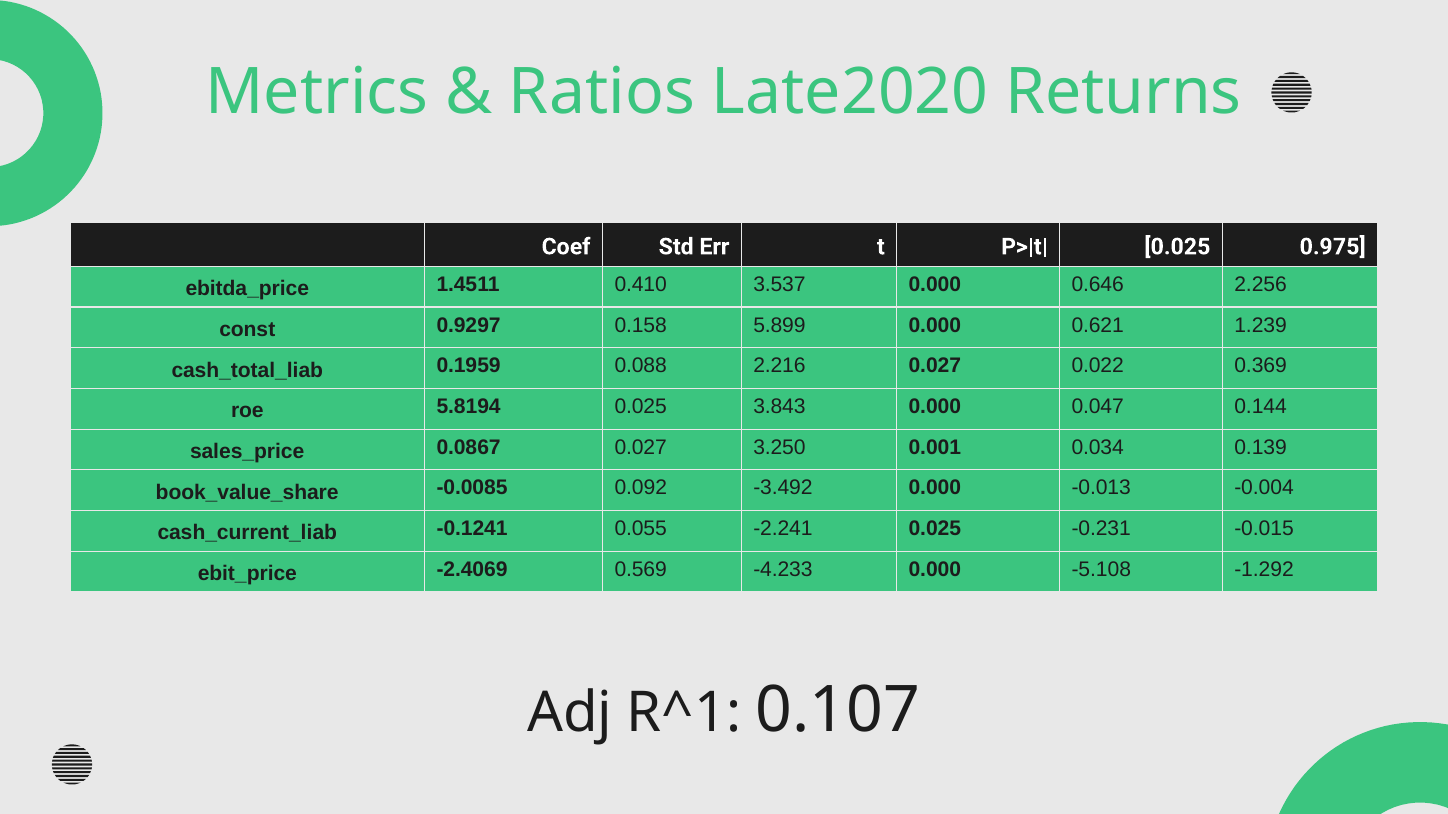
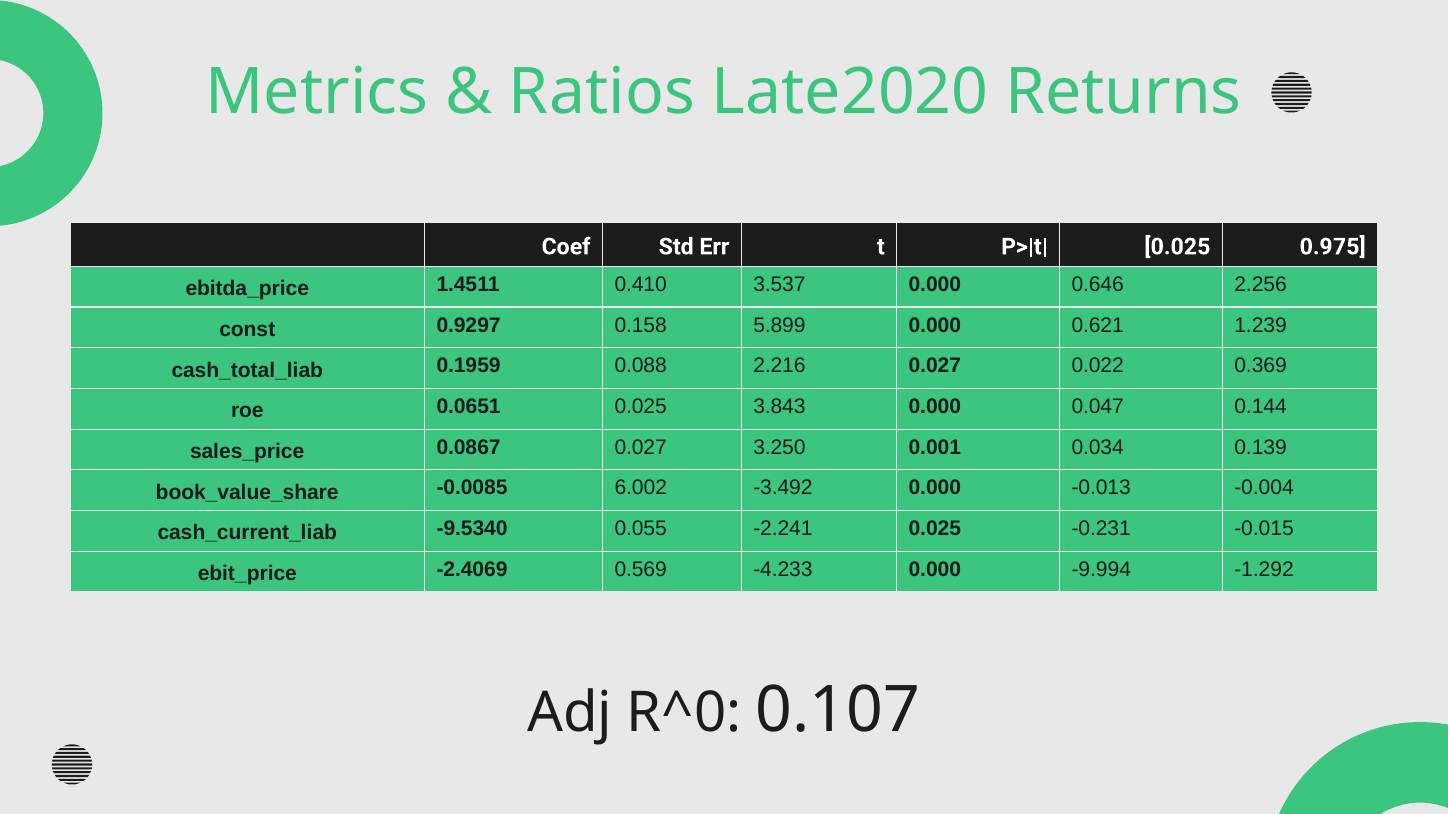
5.8194: 5.8194 -> 0.0651
0.092: 0.092 -> 6.002
-0.1241: -0.1241 -> -9.5340
-5.108: -5.108 -> -9.994
R^1: R^1 -> R^0
